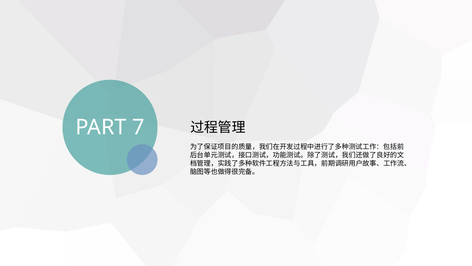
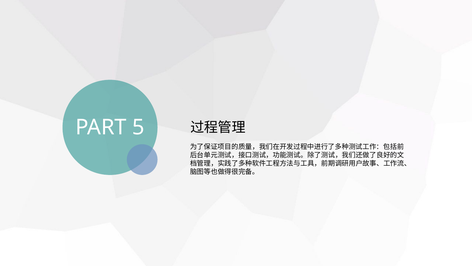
7: 7 -> 5
